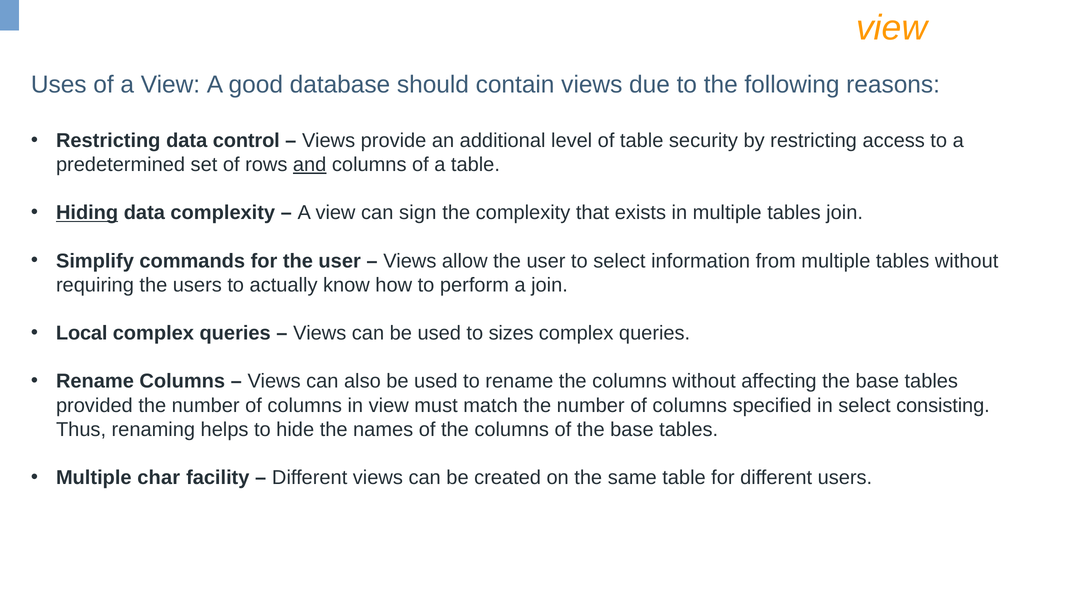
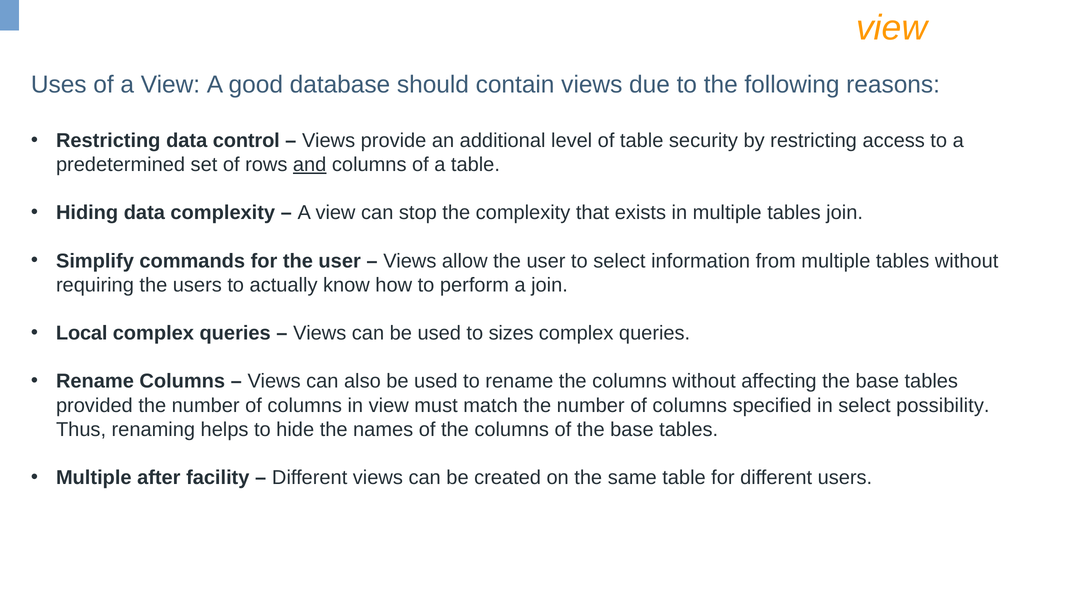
Hiding underline: present -> none
sign: sign -> stop
consisting: consisting -> possibility
char: char -> after
